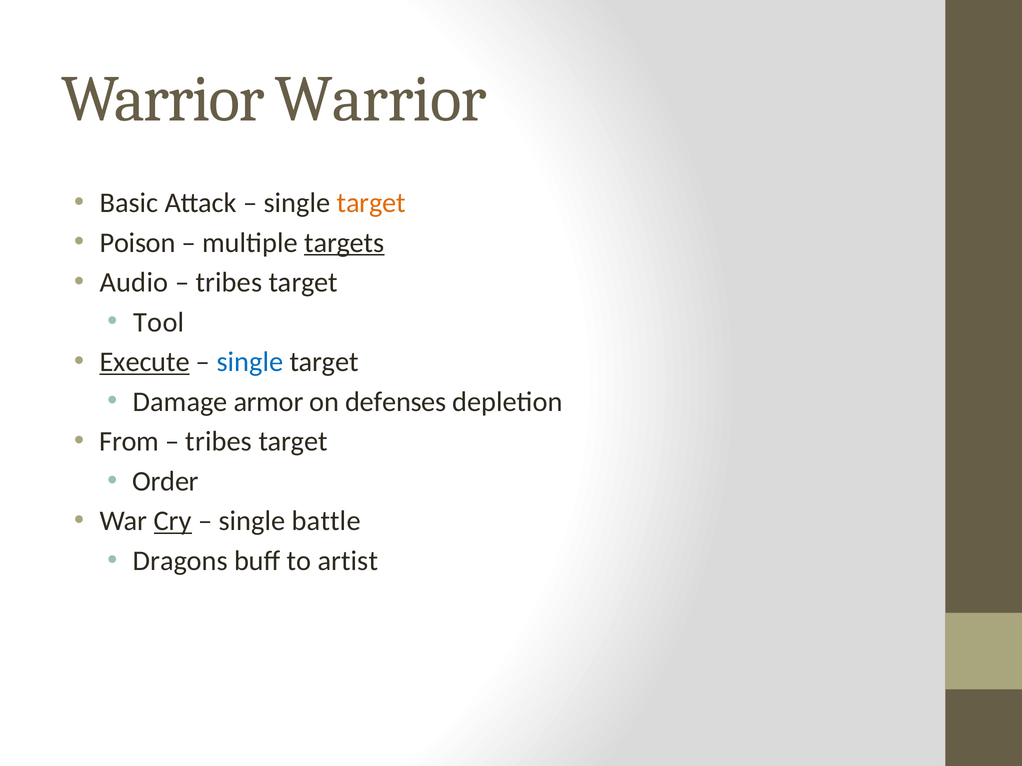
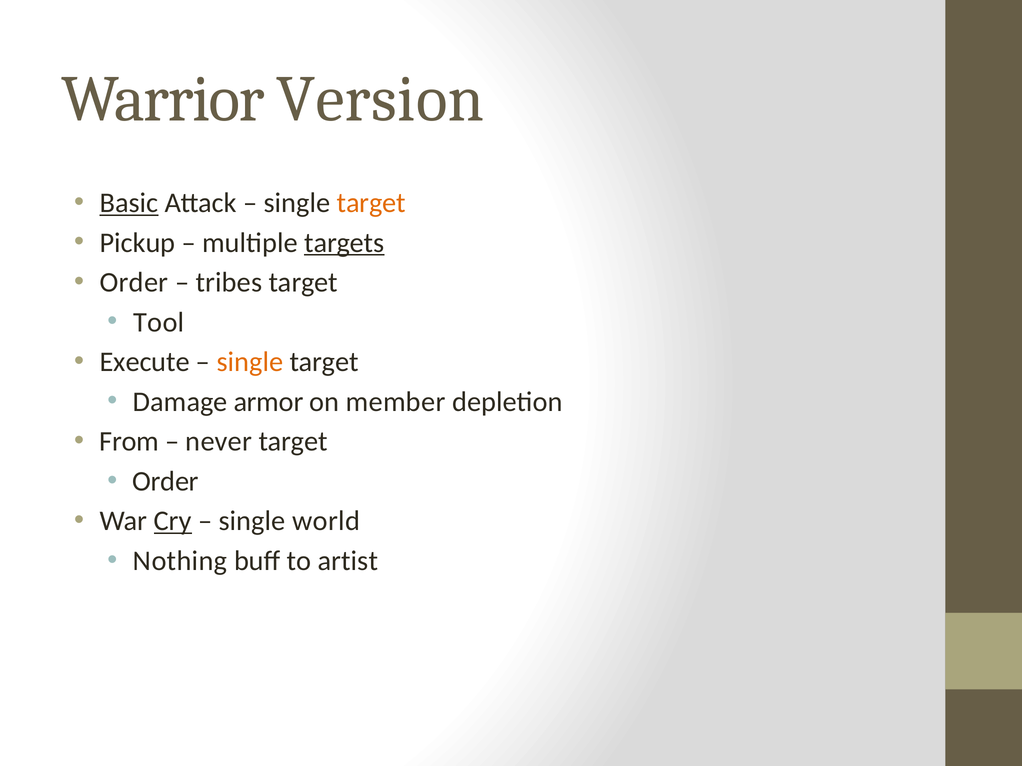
Warrior Warrior: Warrior -> Version
Basic underline: none -> present
Poison: Poison -> Pickup
Audio at (134, 283): Audio -> Order
Execute underline: present -> none
single at (250, 362) colour: blue -> orange
defenses: defenses -> member
tribes at (219, 442): tribes -> never
battle: battle -> world
Dragons: Dragons -> Nothing
